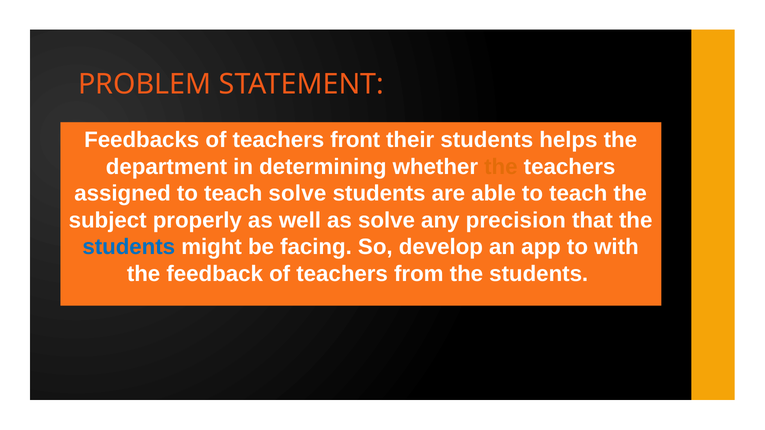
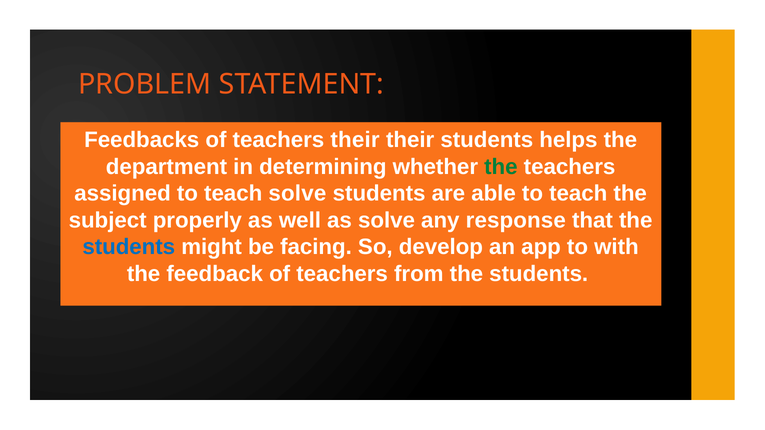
teachers front: front -> their
the at (501, 167) colour: orange -> green
precision: precision -> response
